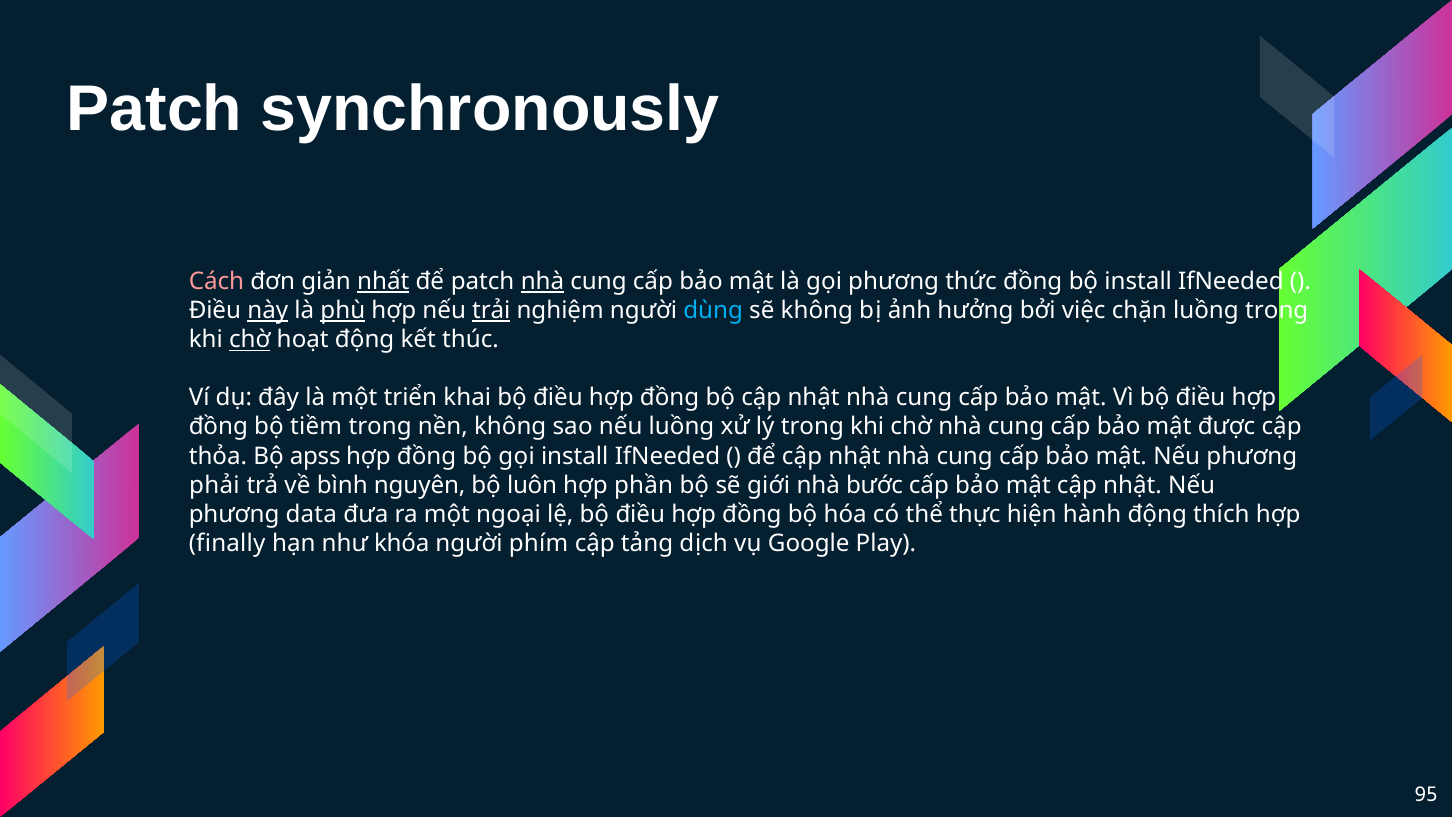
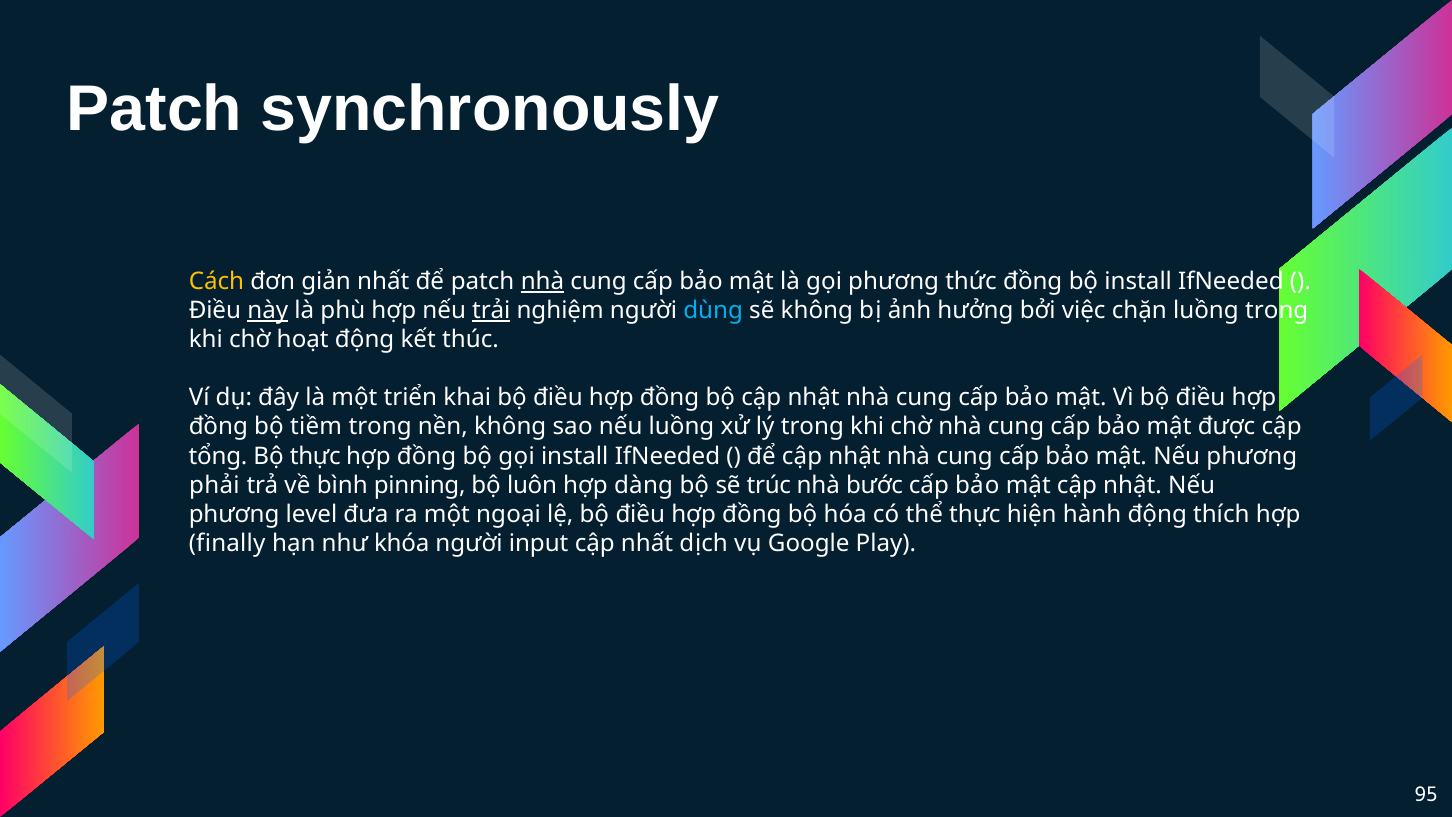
Cách colour: pink -> yellow
nhất at (383, 282) underline: present -> none
phù underline: present -> none
chờ at (250, 340) underline: present -> none
thỏa: thỏa -> tổng
Bộ apss: apss -> thực
nguyên: nguyên -> pinning
phần: phần -> dàng
giới: giới -> trúc
data: data -> level
phím: phím -> input
cập tảng: tảng -> nhất
